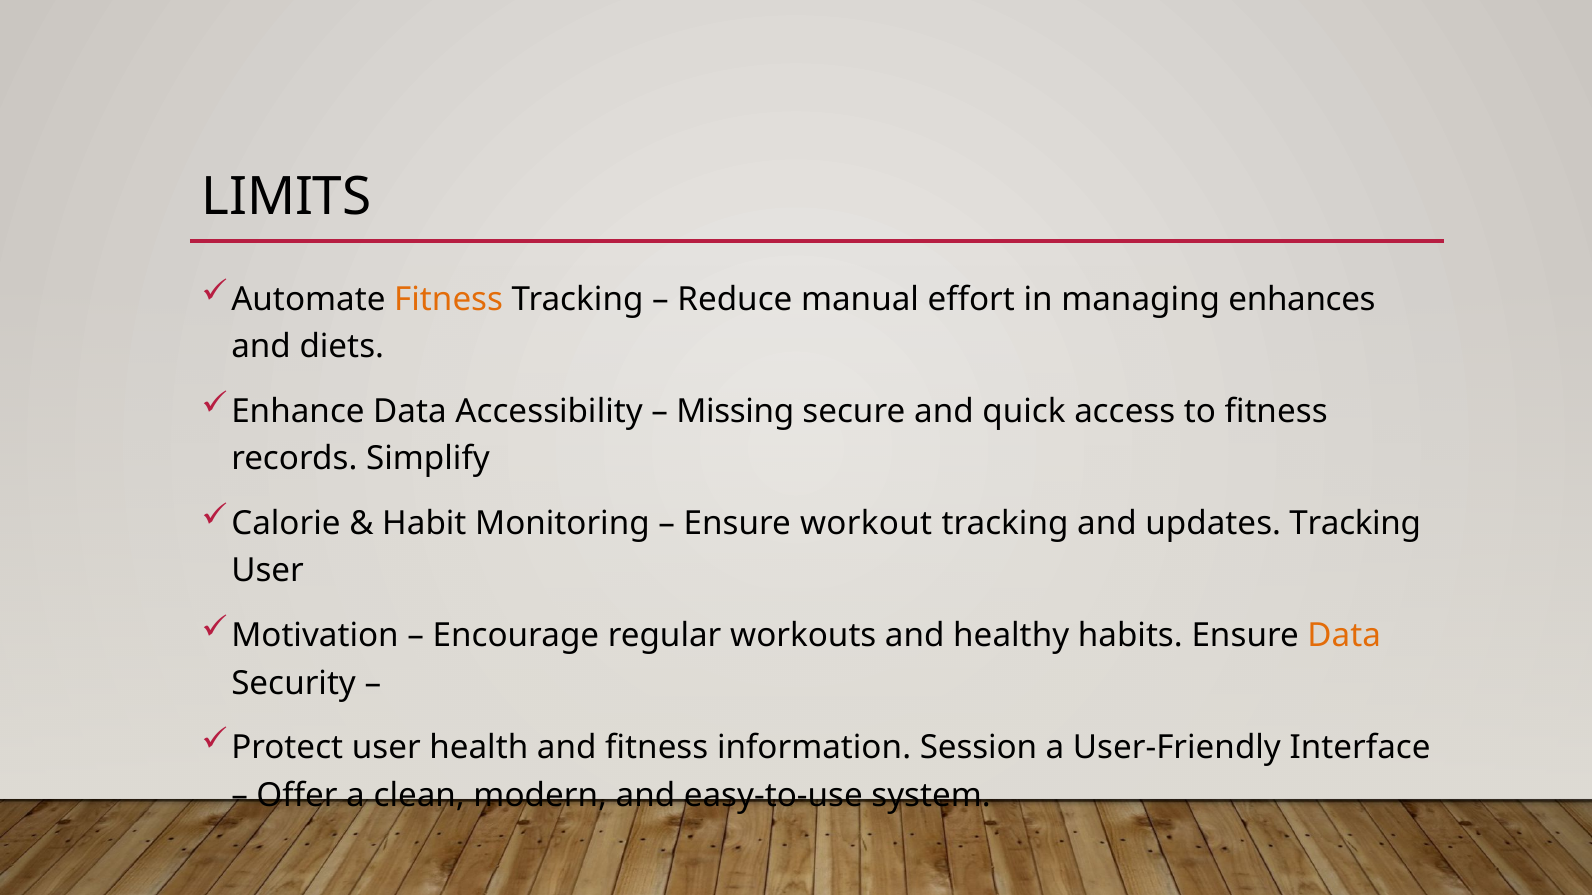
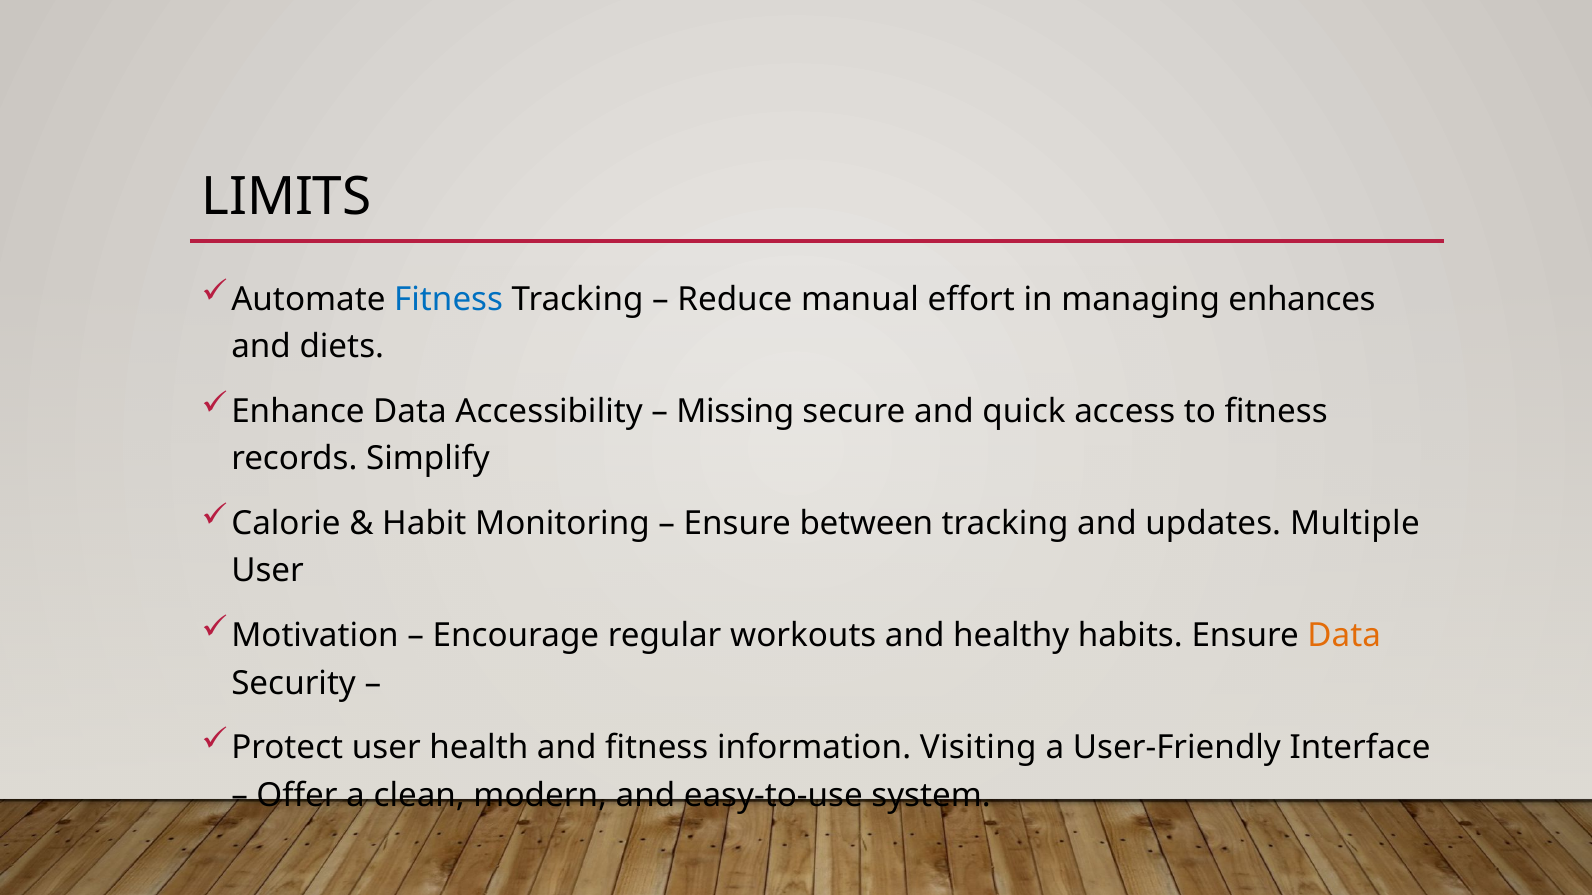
Fitness at (449, 299) colour: orange -> blue
workout: workout -> between
updates Tracking: Tracking -> Multiple
Session: Session -> Visiting
